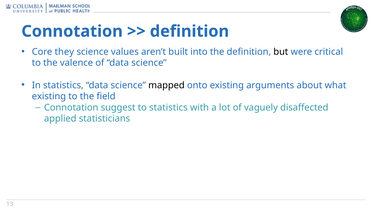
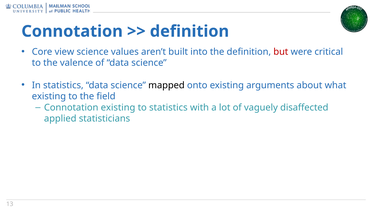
they: they -> view
but colour: black -> red
Connotation suggest: suggest -> existing
